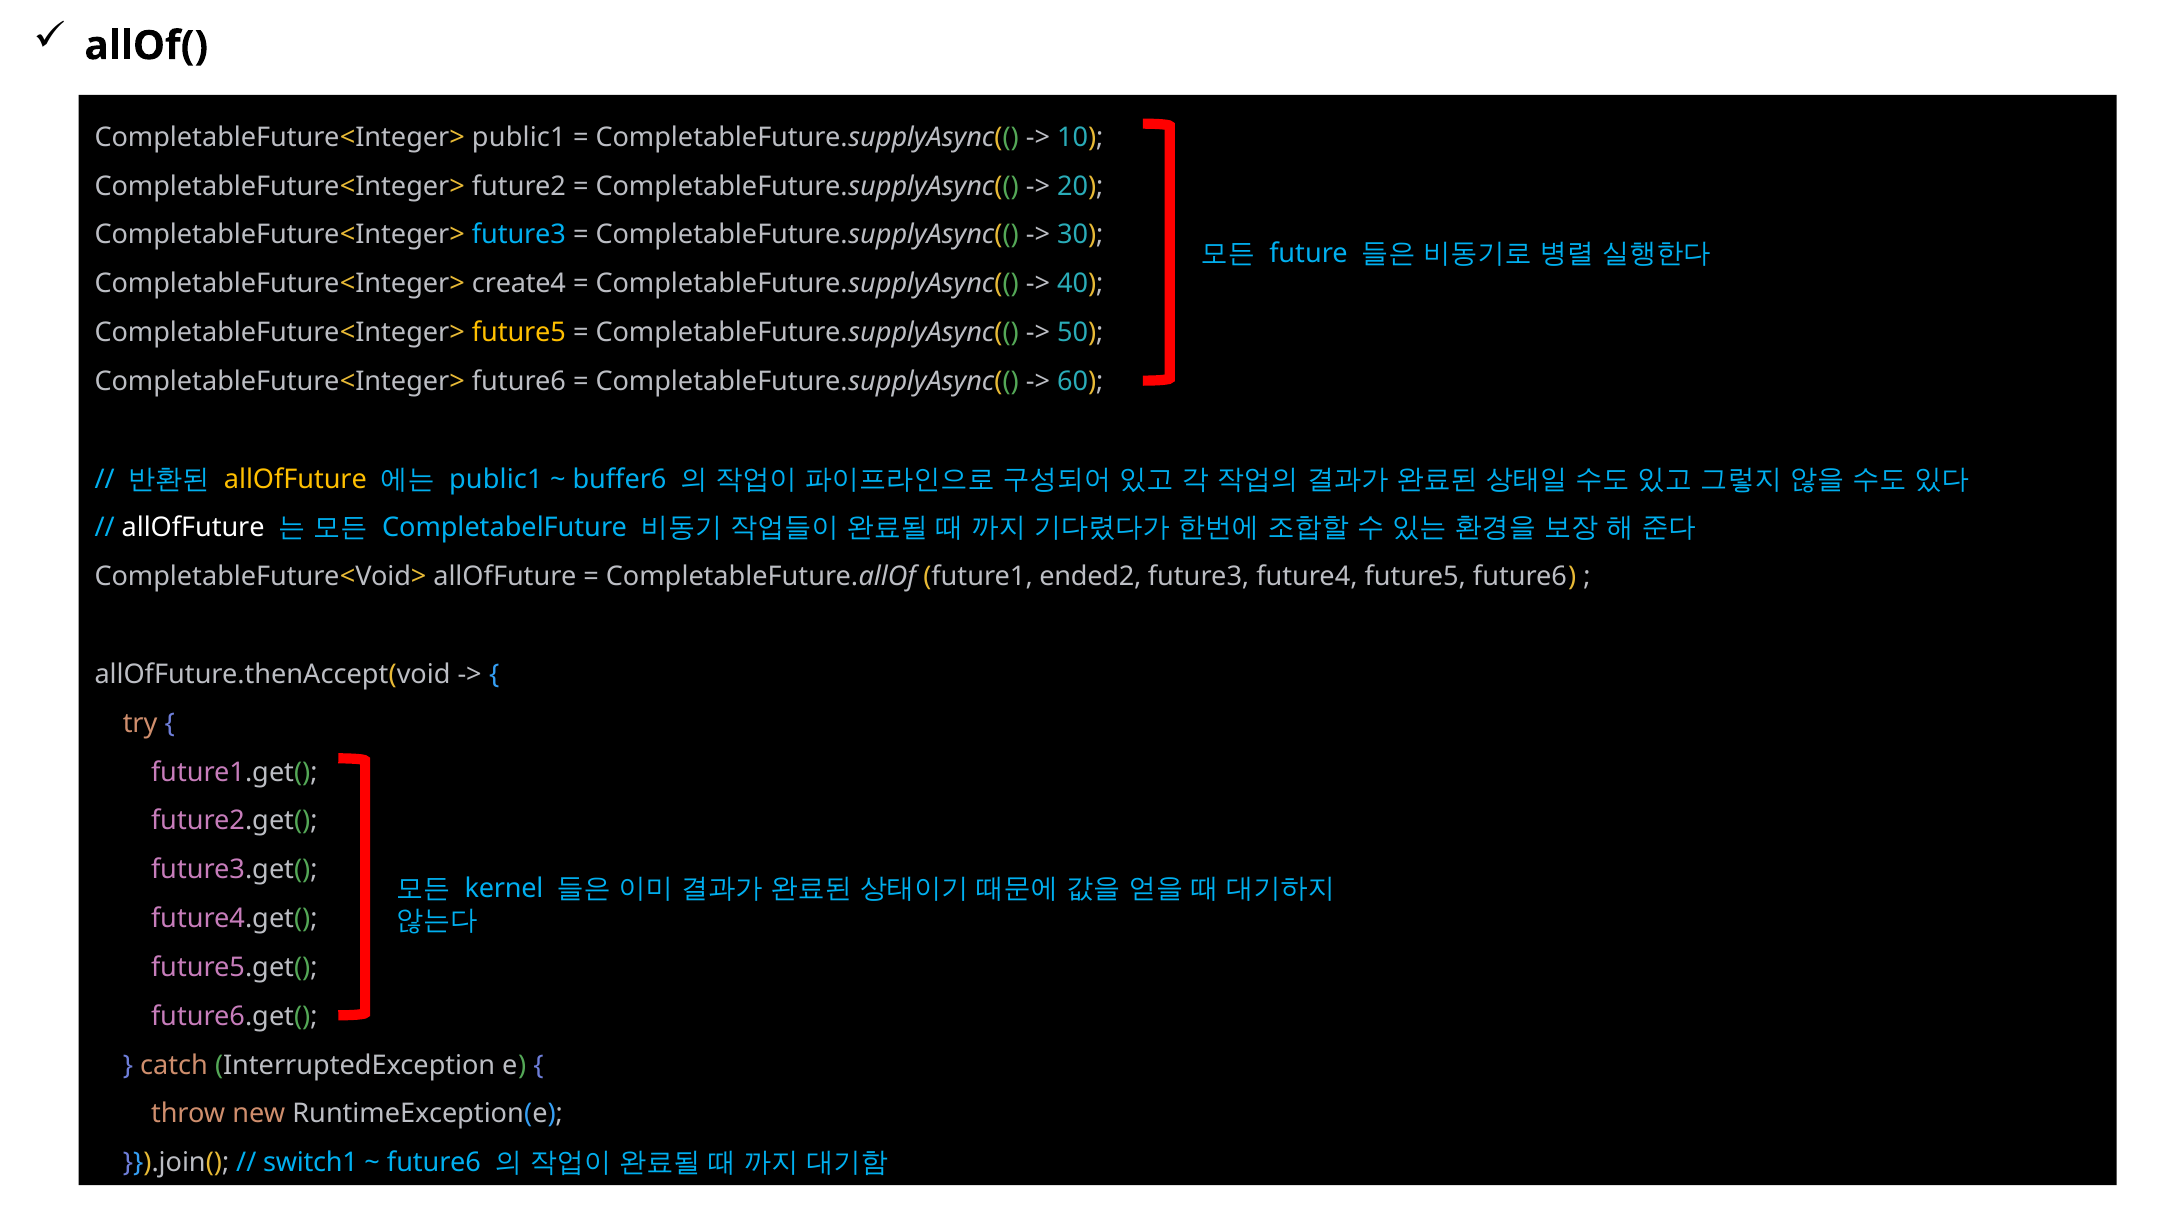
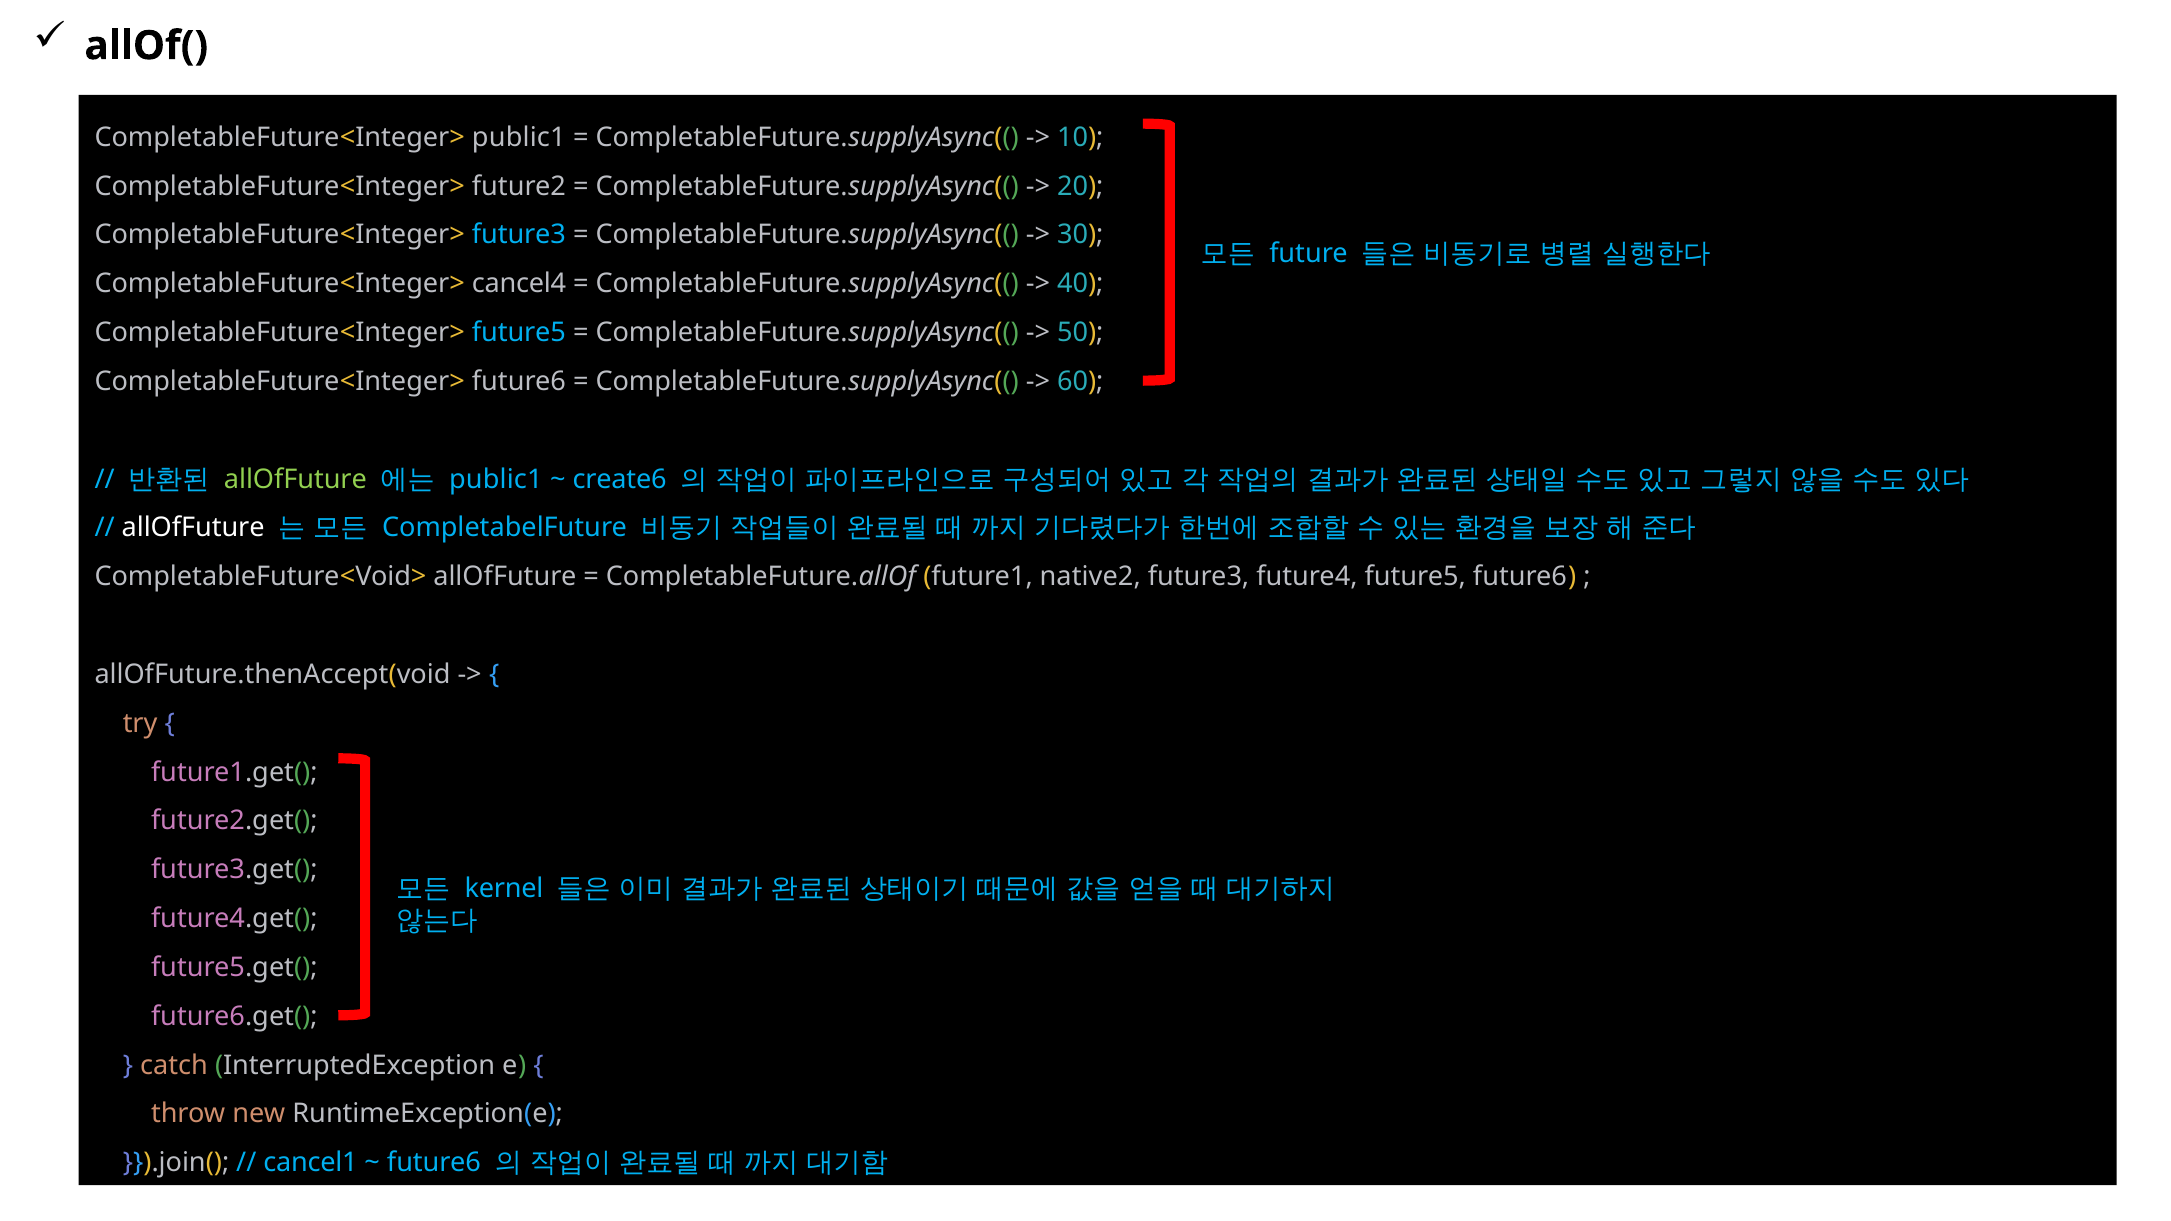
create4: create4 -> cancel4
future5 at (519, 333) colour: yellow -> light blue
allOfFuture at (295, 479) colour: yellow -> light green
buffer6: buffer6 -> create6
ended2: ended2 -> native2
switch1: switch1 -> cancel1
